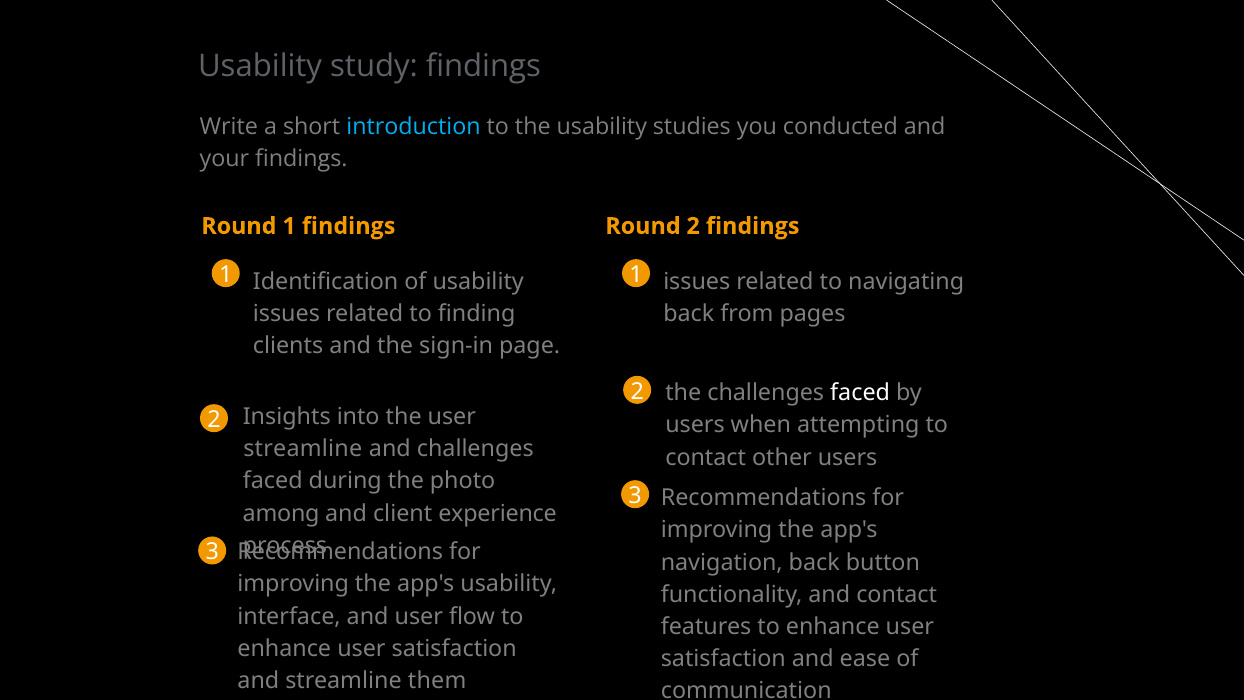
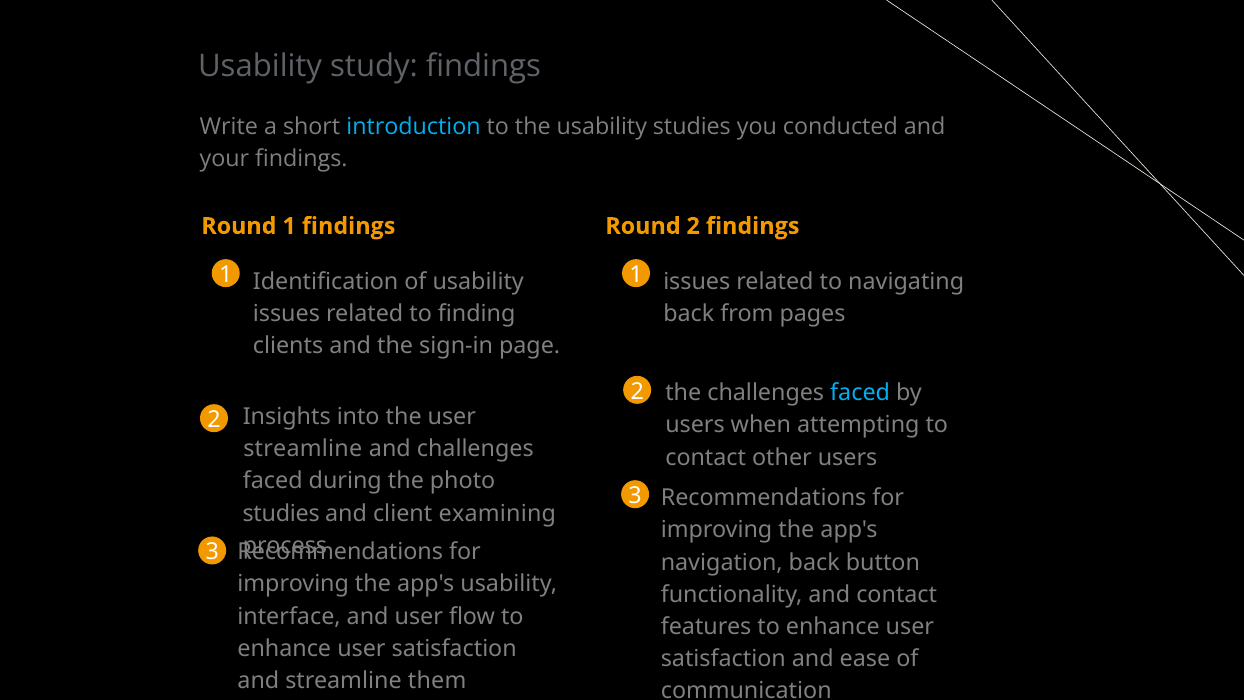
faced at (860, 393) colour: white -> light blue
among at (281, 513): among -> studies
experience: experience -> examining
